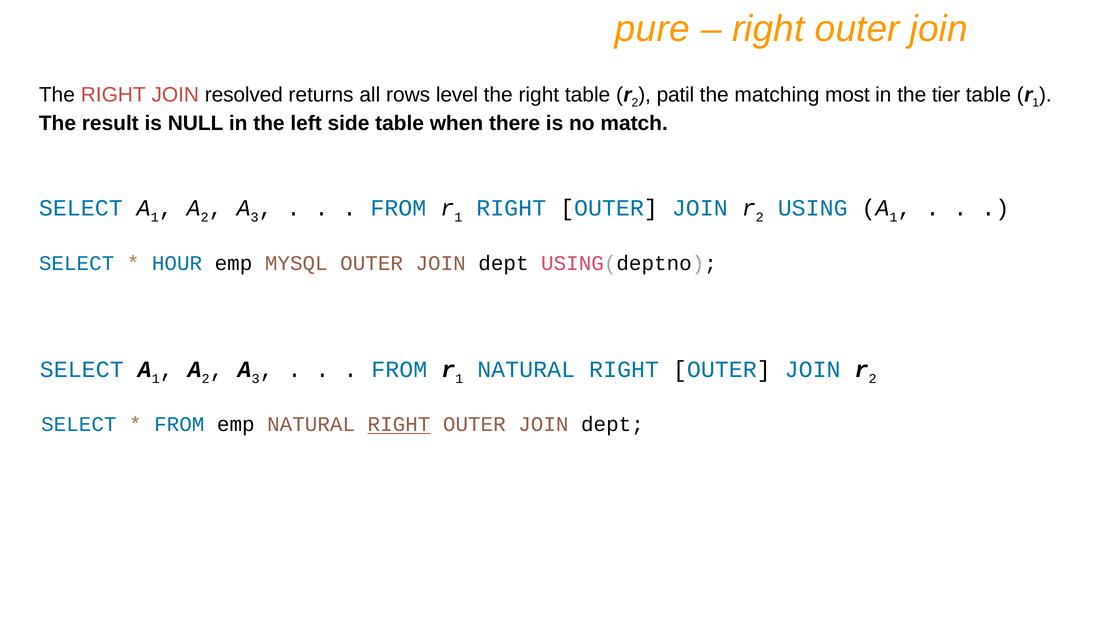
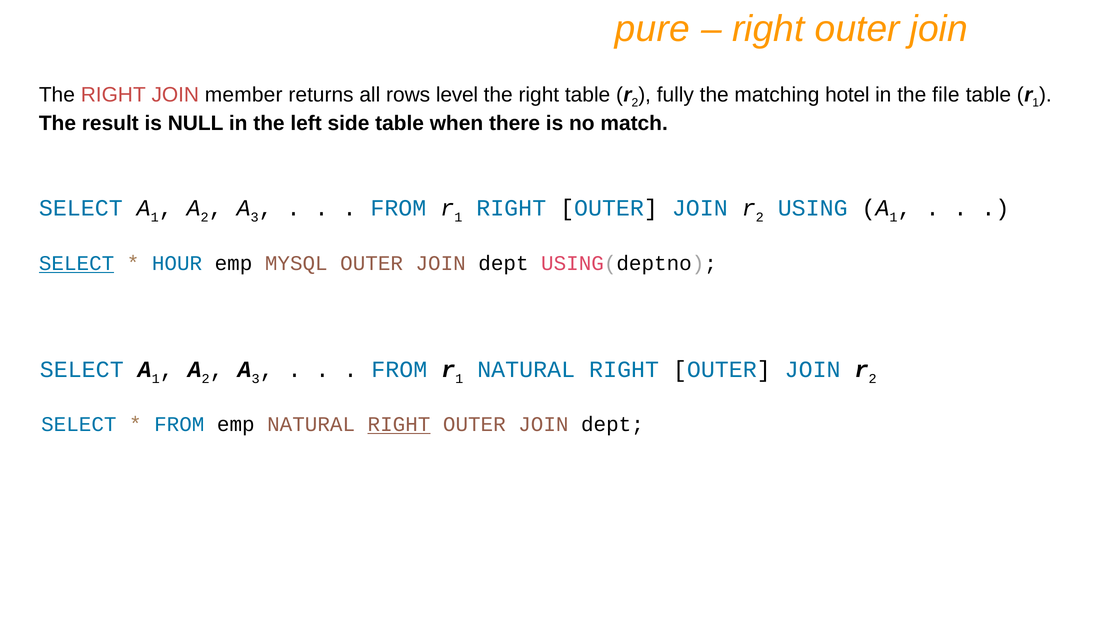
resolved: resolved -> member
patil: patil -> fully
most: most -> hotel
tier: tier -> file
SELECT at (77, 263) underline: none -> present
